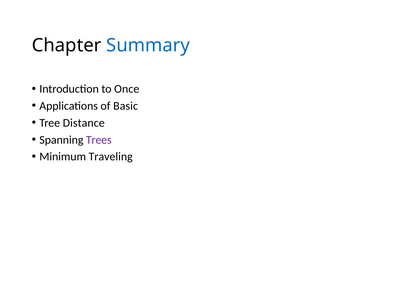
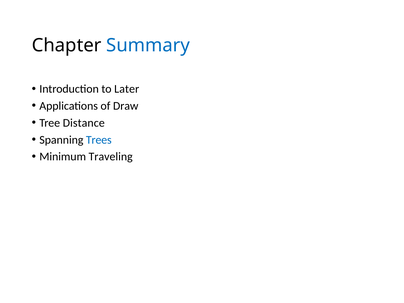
Once: Once -> Later
Basic: Basic -> Draw
Trees colour: purple -> blue
